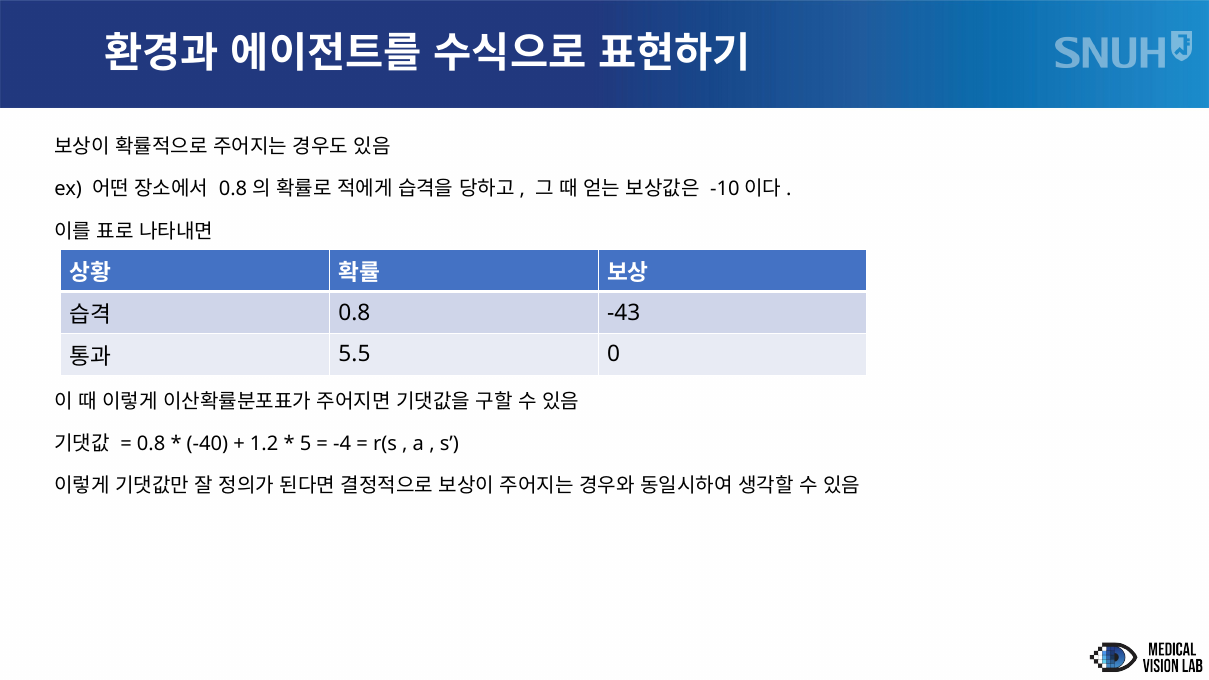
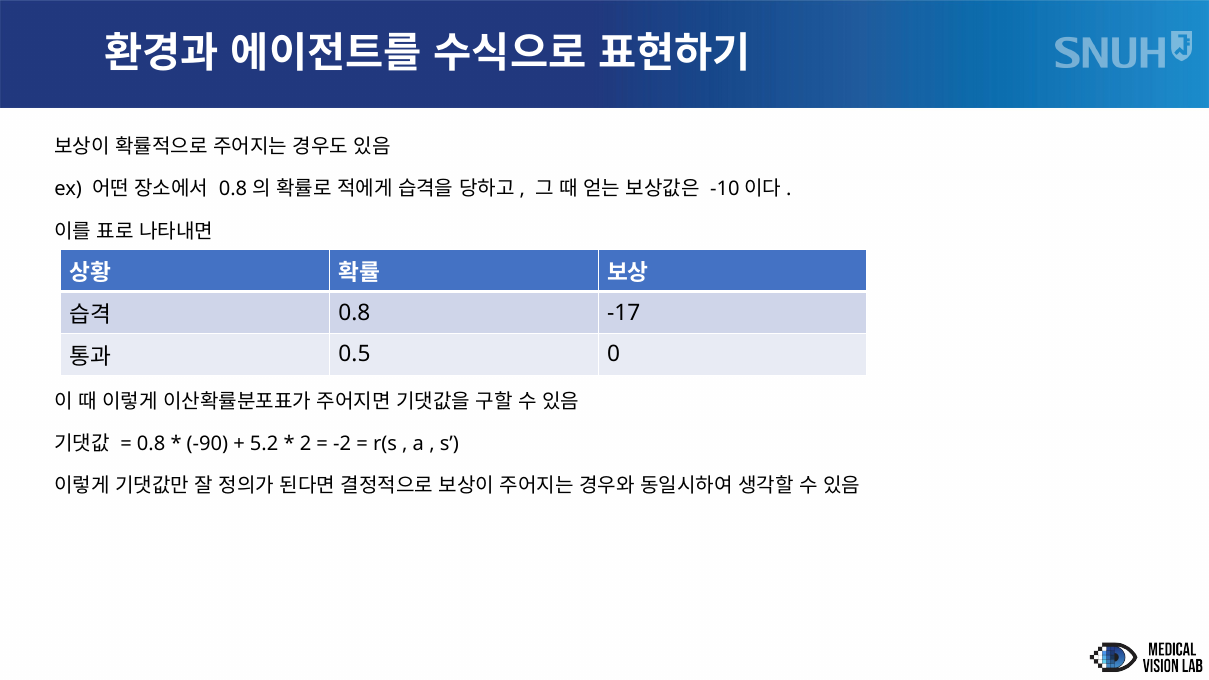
-43: -43 -> -17
5.5: 5.5 -> 0.5
-40: -40 -> -90
1.2: 1.2 -> 5.2
5: 5 -> 2
-4: -4 -> -2
